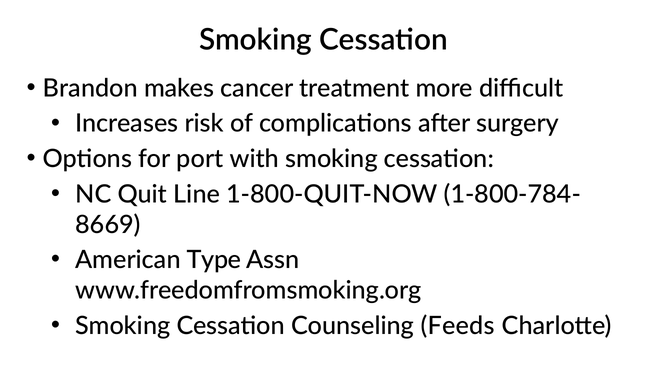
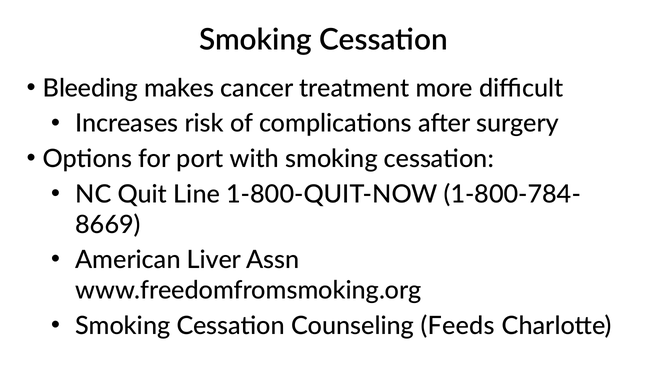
Brandon: Brandon -> Bleeding
Type: Type -> Liver
